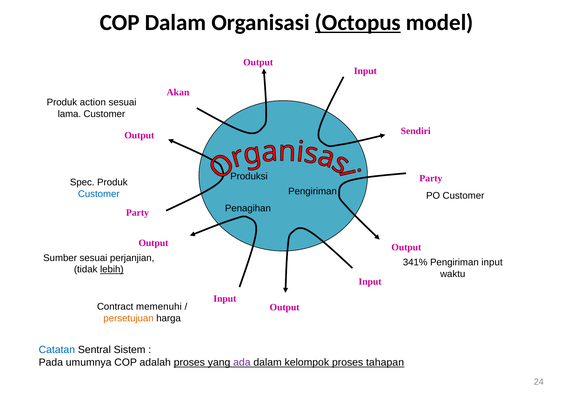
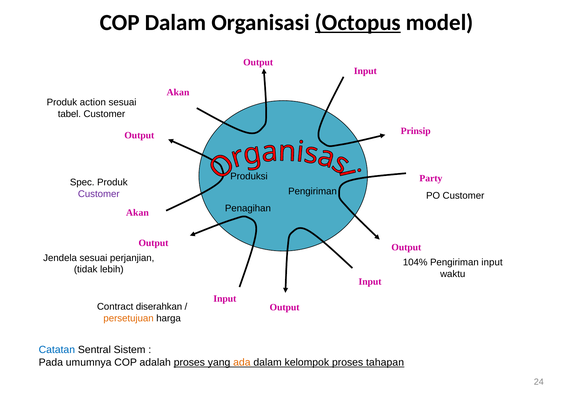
lama: lama -> tabel
Sendiri: Sendiri -> Prinsip
Customer at (99, 194) colour: blue -> purple
Party at (137, 213): Party -> Akan
Sumber: Sumber -> Jendela
341%: 341% -> 104%
lebih underline: present -> none
memenuhi: memenuhi -> diserahkan
ada colour: purple -> orange
